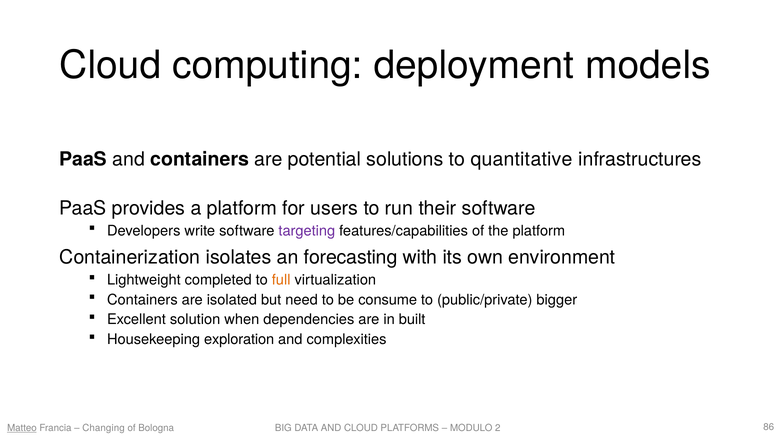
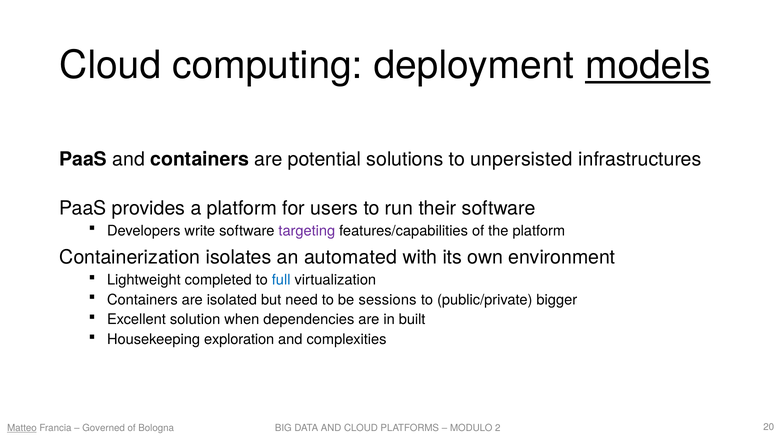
models underline: none -> present
quantitative: quantitative -> unpersisted
forecasting: forecasting -> automated
full colour: orange -> blue
consume: consume -> sessions
Changing: Changing -> Governed
86: 86 -> 20
